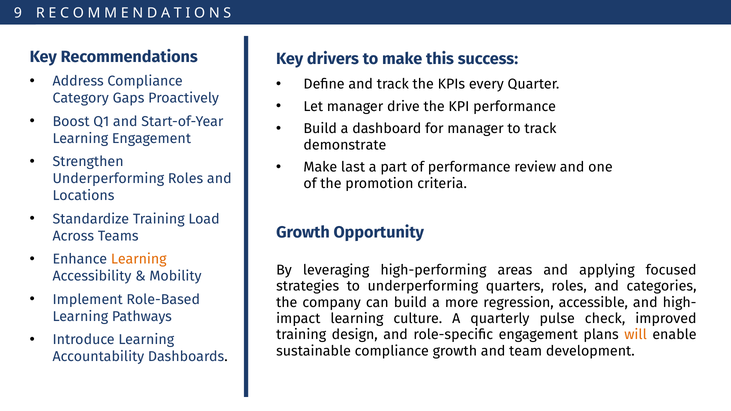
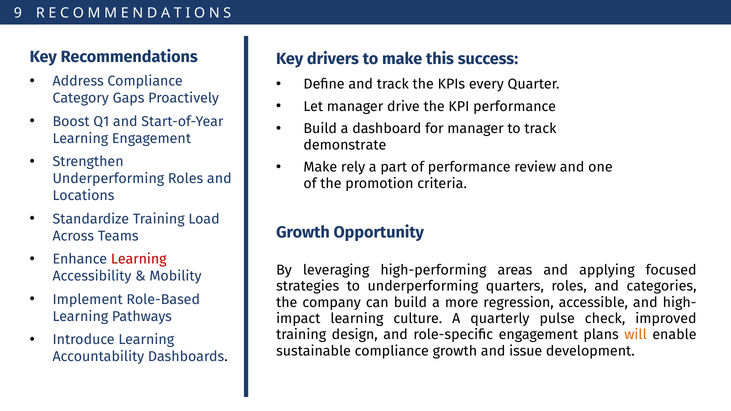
last: last -> rely
Learning at (139, 259) colour: orange -> red
team: team -> issue
